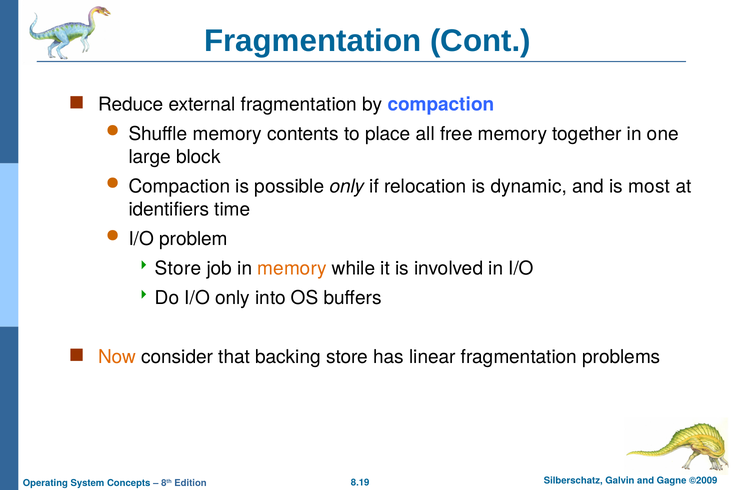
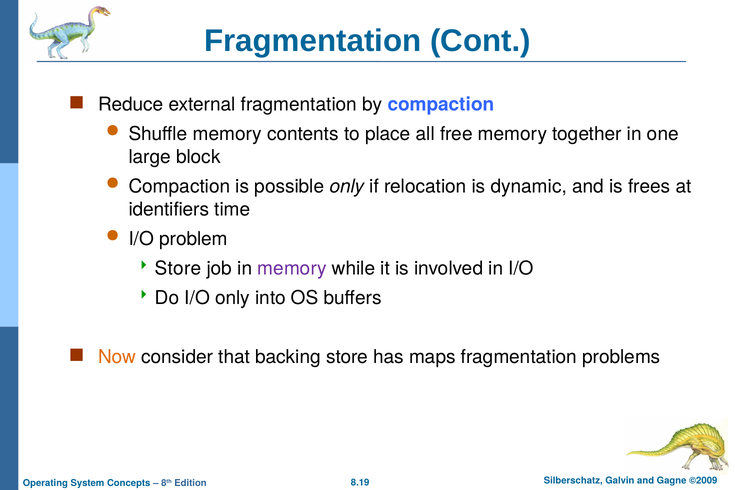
most: most -> frees
memory at (292, 268) colour: orange -> purple
linear: linear -> maps
